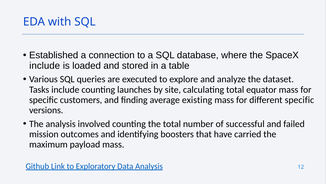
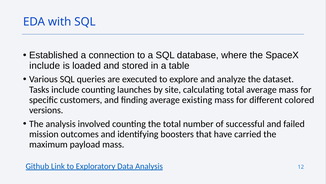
total equator: equator -> average
different specific: specific -> colored
